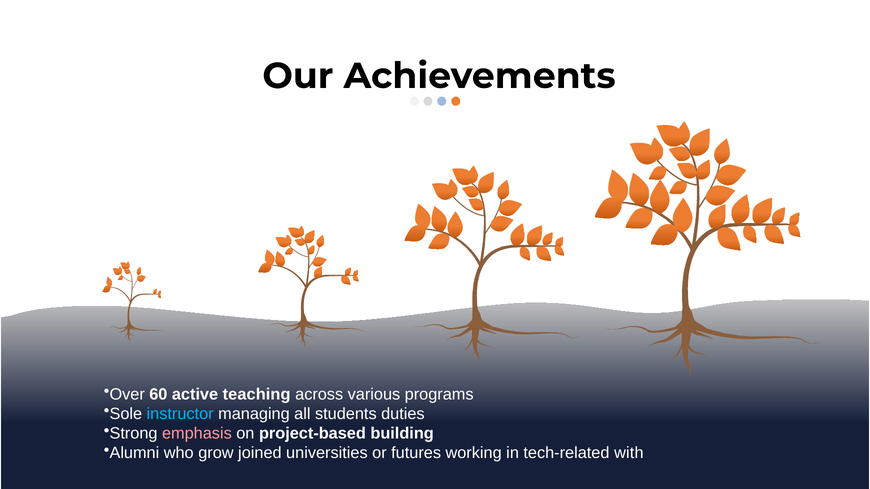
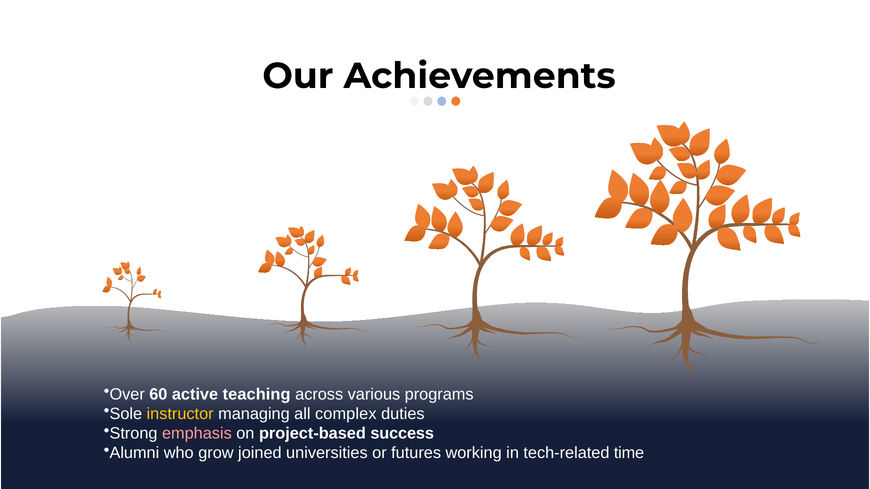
instructor colour: light blue -> yellow
students: students -> complex
building: building -> success
with: with -> time
